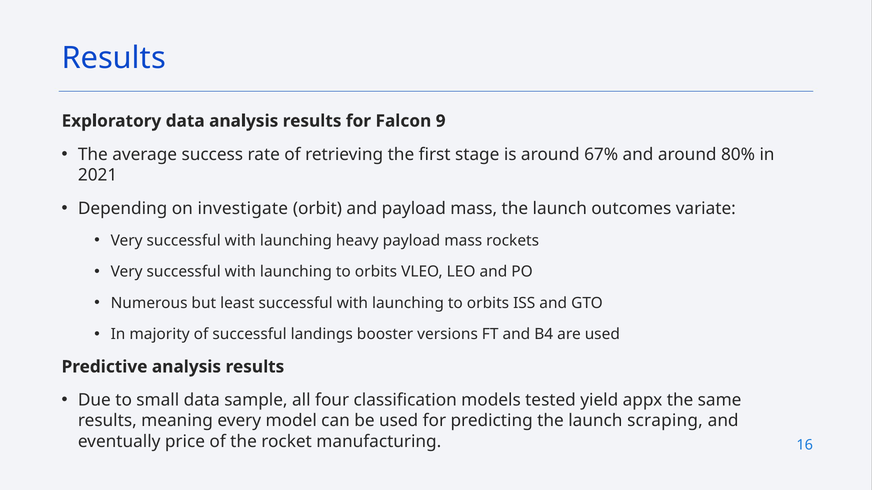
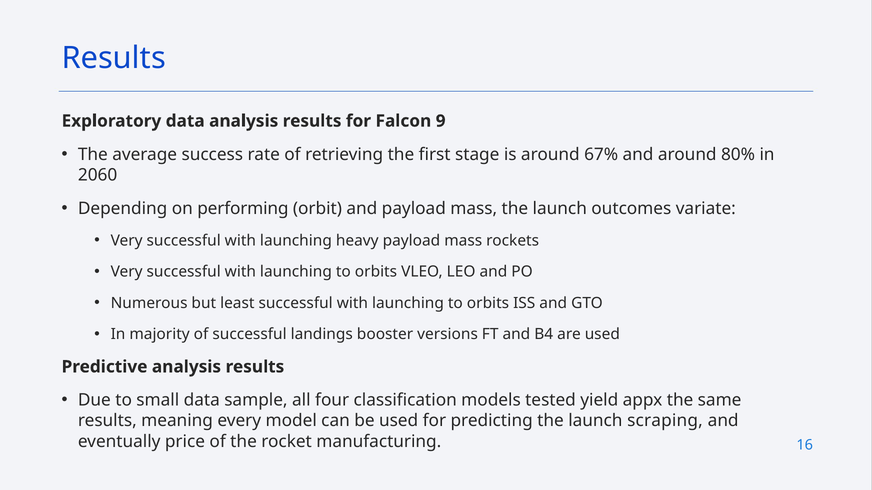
2021: 2021 -> 2060
investigate: investigate -> performing
